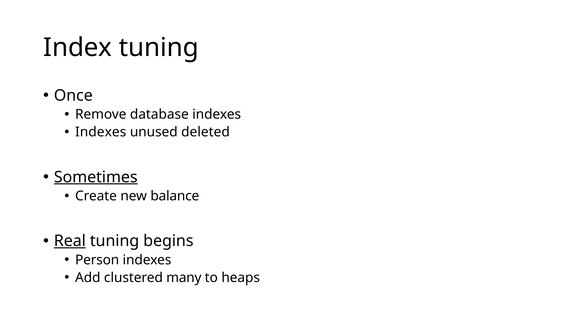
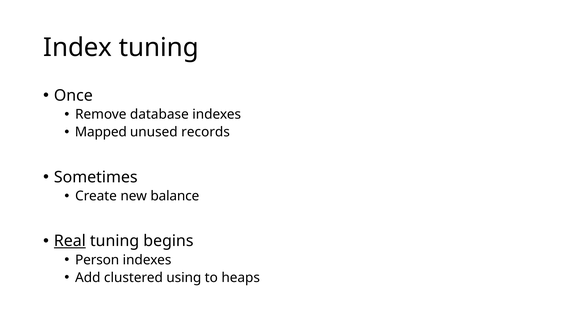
Indexes at (101, 132): Indexes -> Mapped
deleted: deleted -> records
Sometimes underline: present -> none
many: many -> using
